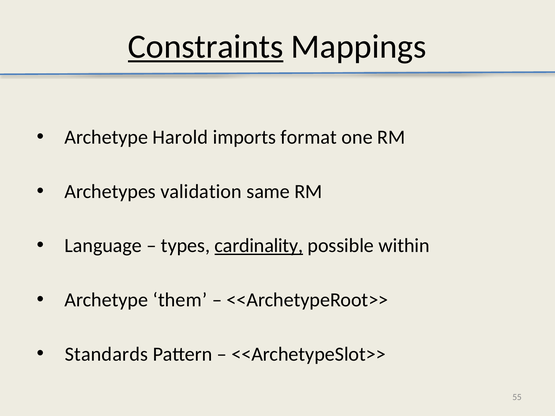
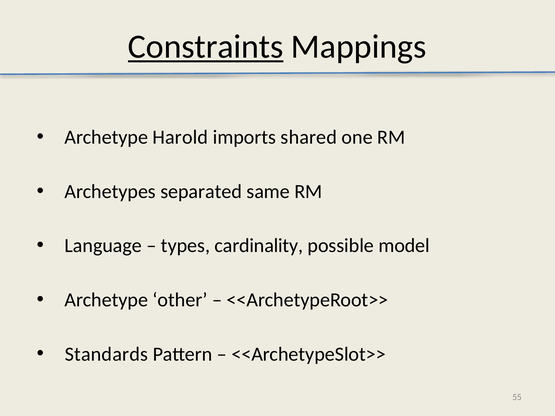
format: format -> shared
validation: validation -> separated
cardinality underline: present -> none
within: within -> model
them: them -> other
